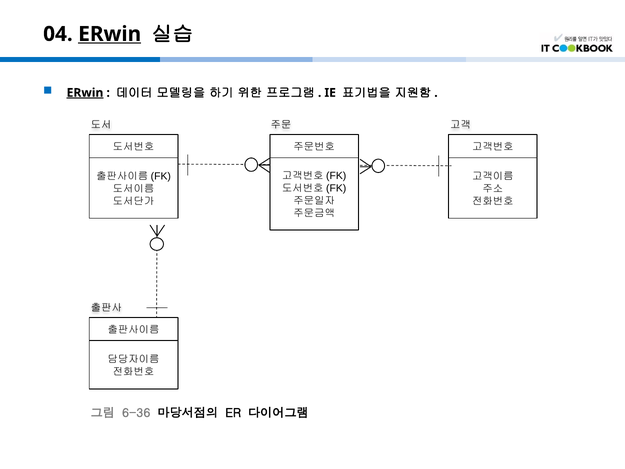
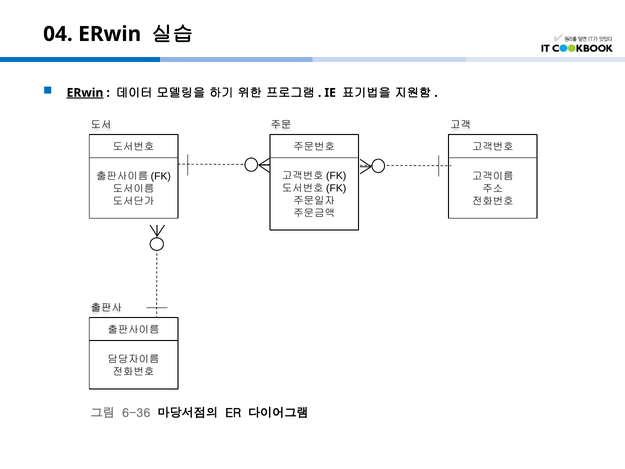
ERwin at (110, 34) underline: present -> none
